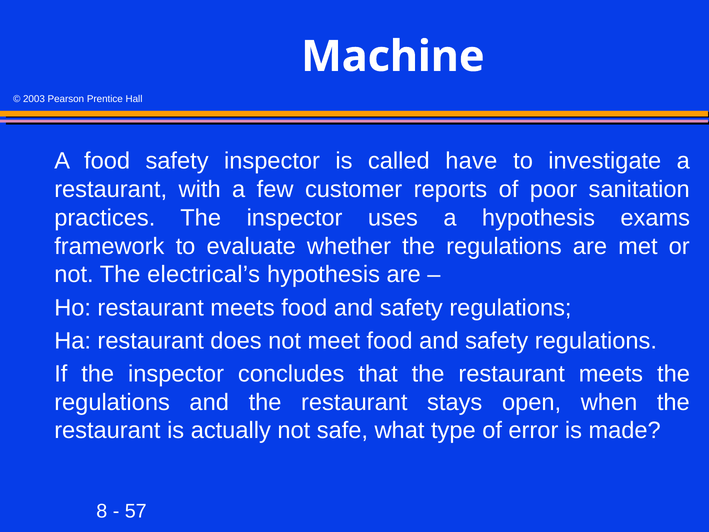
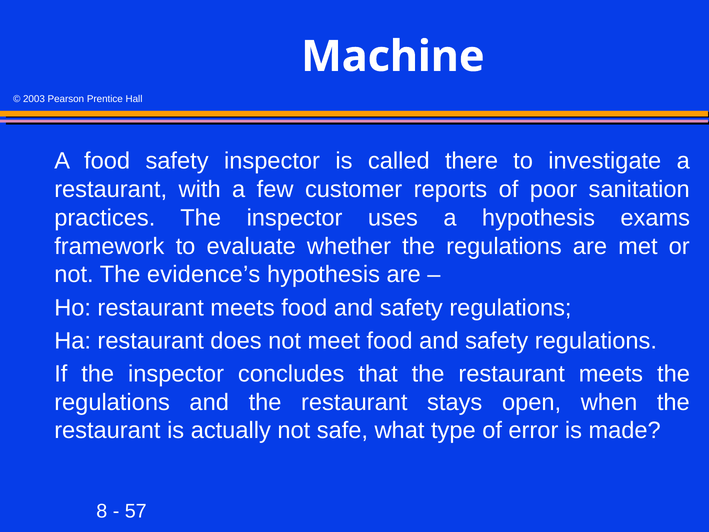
have: have -> there
electrical’s: electrical’s -> evidence’s
